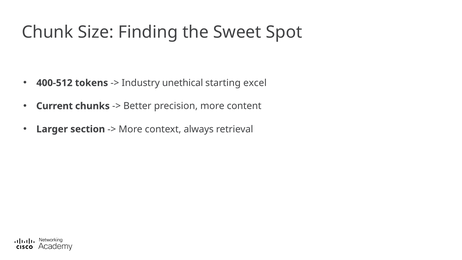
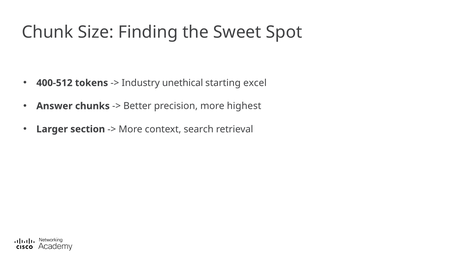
Current: Current -> Answer
content: content -> highest
always: always -> search
